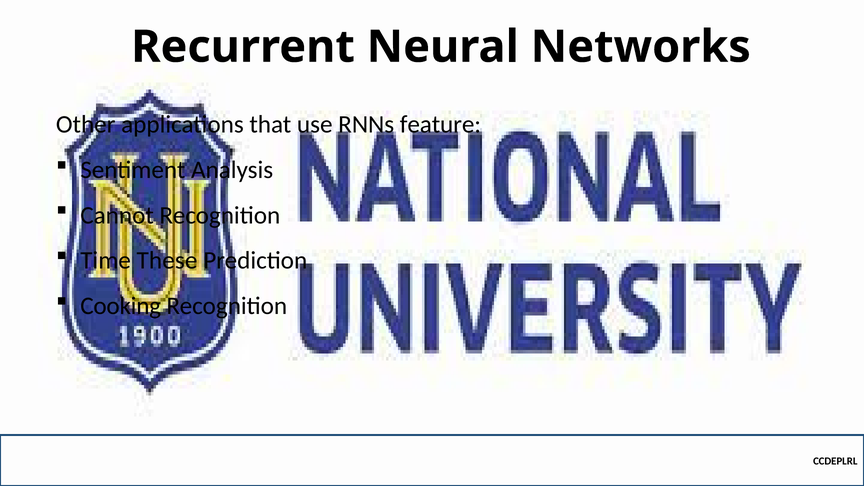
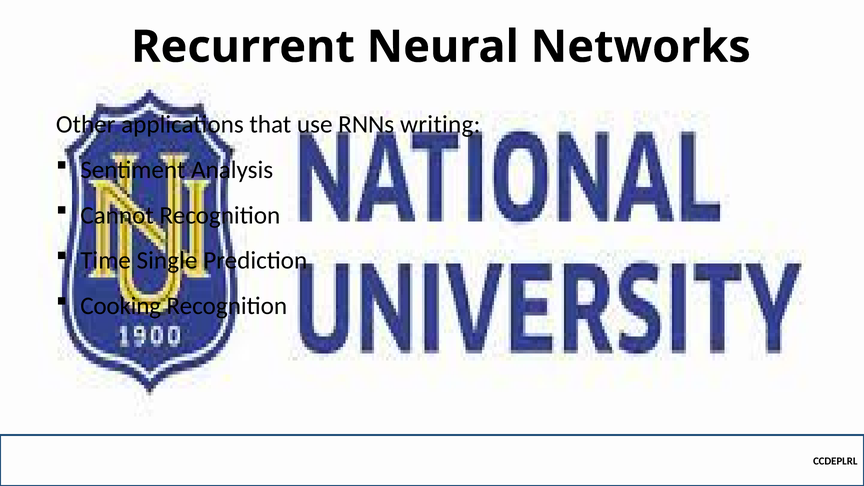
feature: feature -> writing
These: These -> Single
